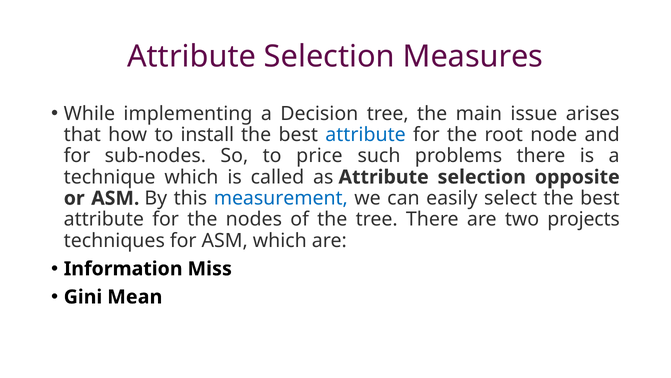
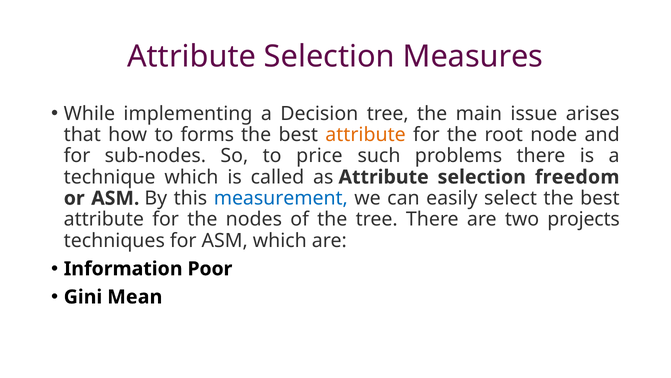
install: install -> forms
attribute at (366, 135) colour: blue -> orange
opposite: opposite -> freedom
Miss: Miss -> Poor
